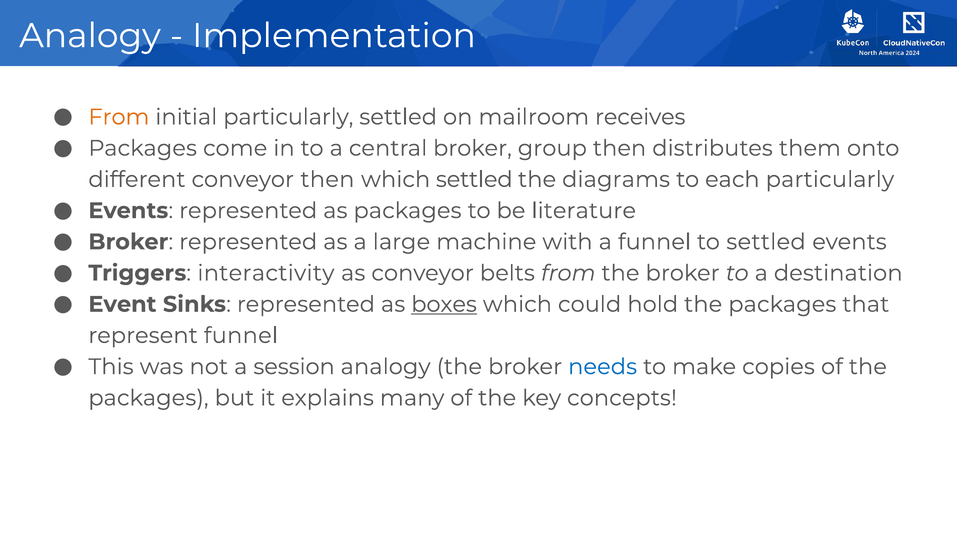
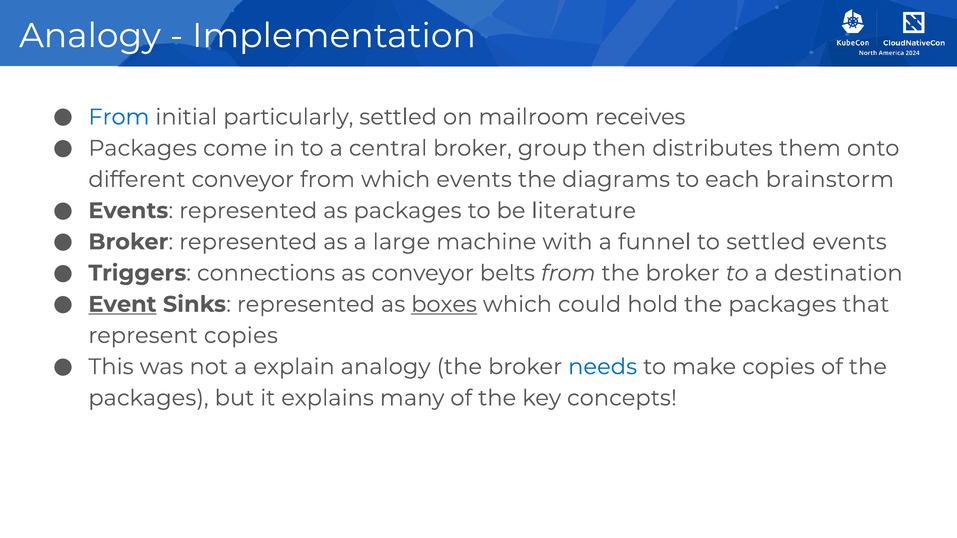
From at (119, 117) colour: orange -> blue
conveyor then: then -> from
which settled: settled -> events
each particularly: particularly -> brainstorm
interactivity: interactivity -> connections
Event underline: none -> present
represent funnel: funnel -> copies
session: session -> explain
